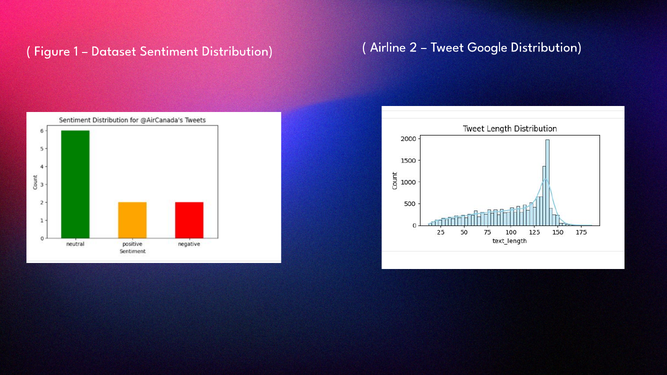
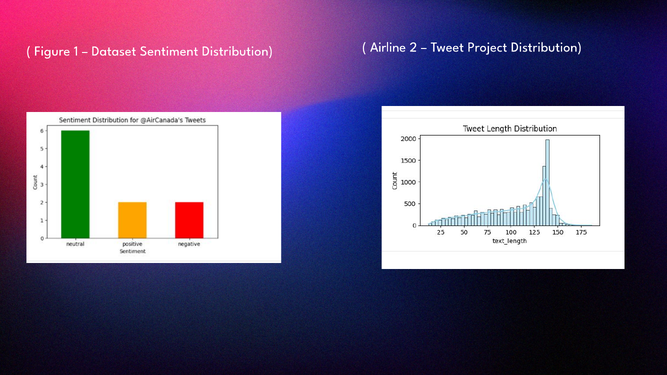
Google: Google -> Project
